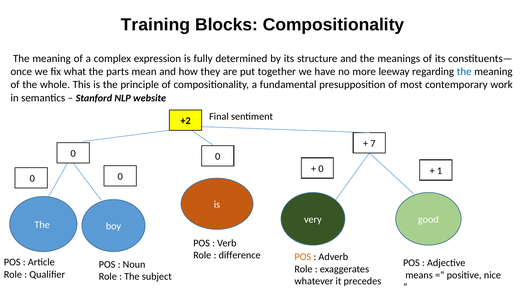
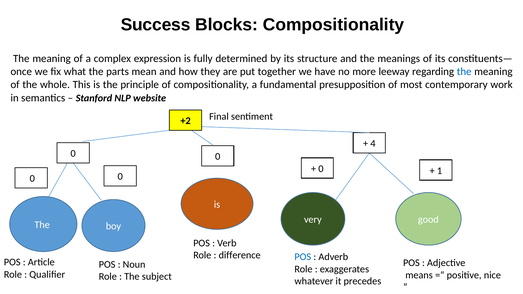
Training: Training -> Success
7: 7 -> 4
POS at (303, 257) colour: orange -> blue
